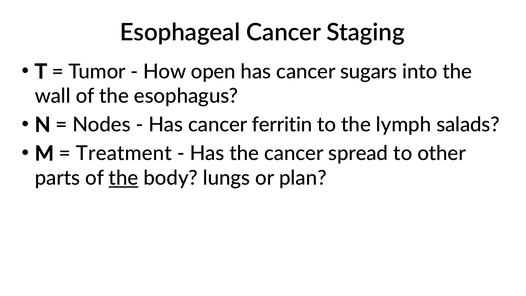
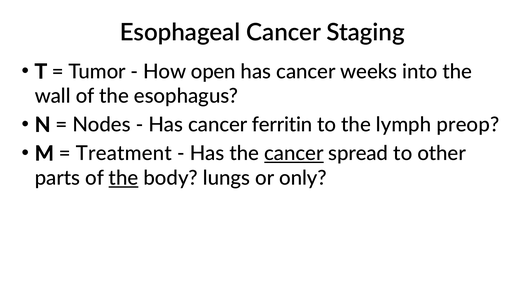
sugars: sugars -> weeks
salads: salads -> preop
cancer at (294, 153) underline: none -> present
plan: plan -> only
